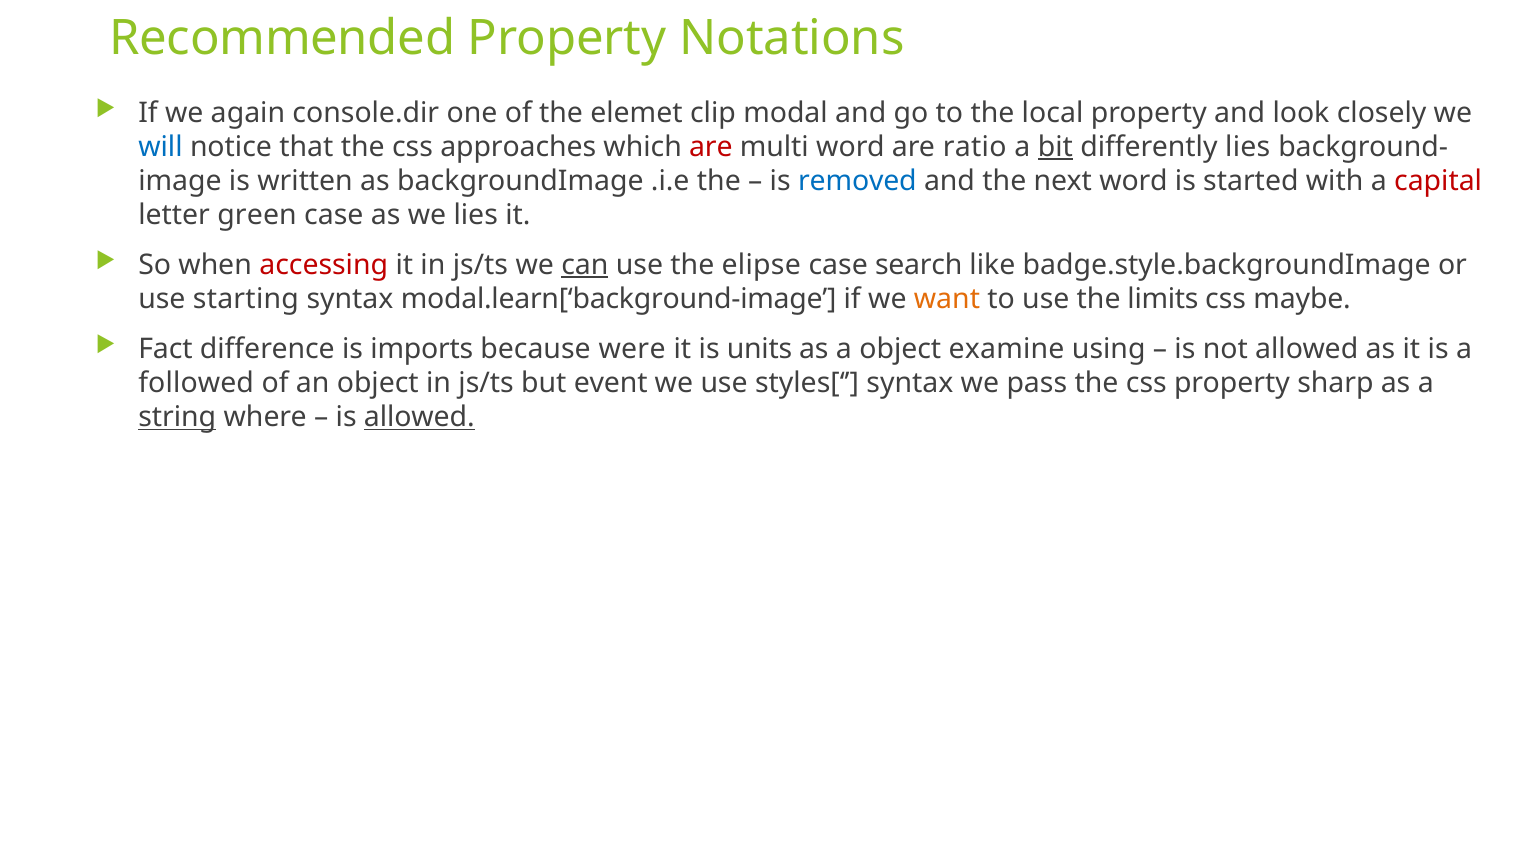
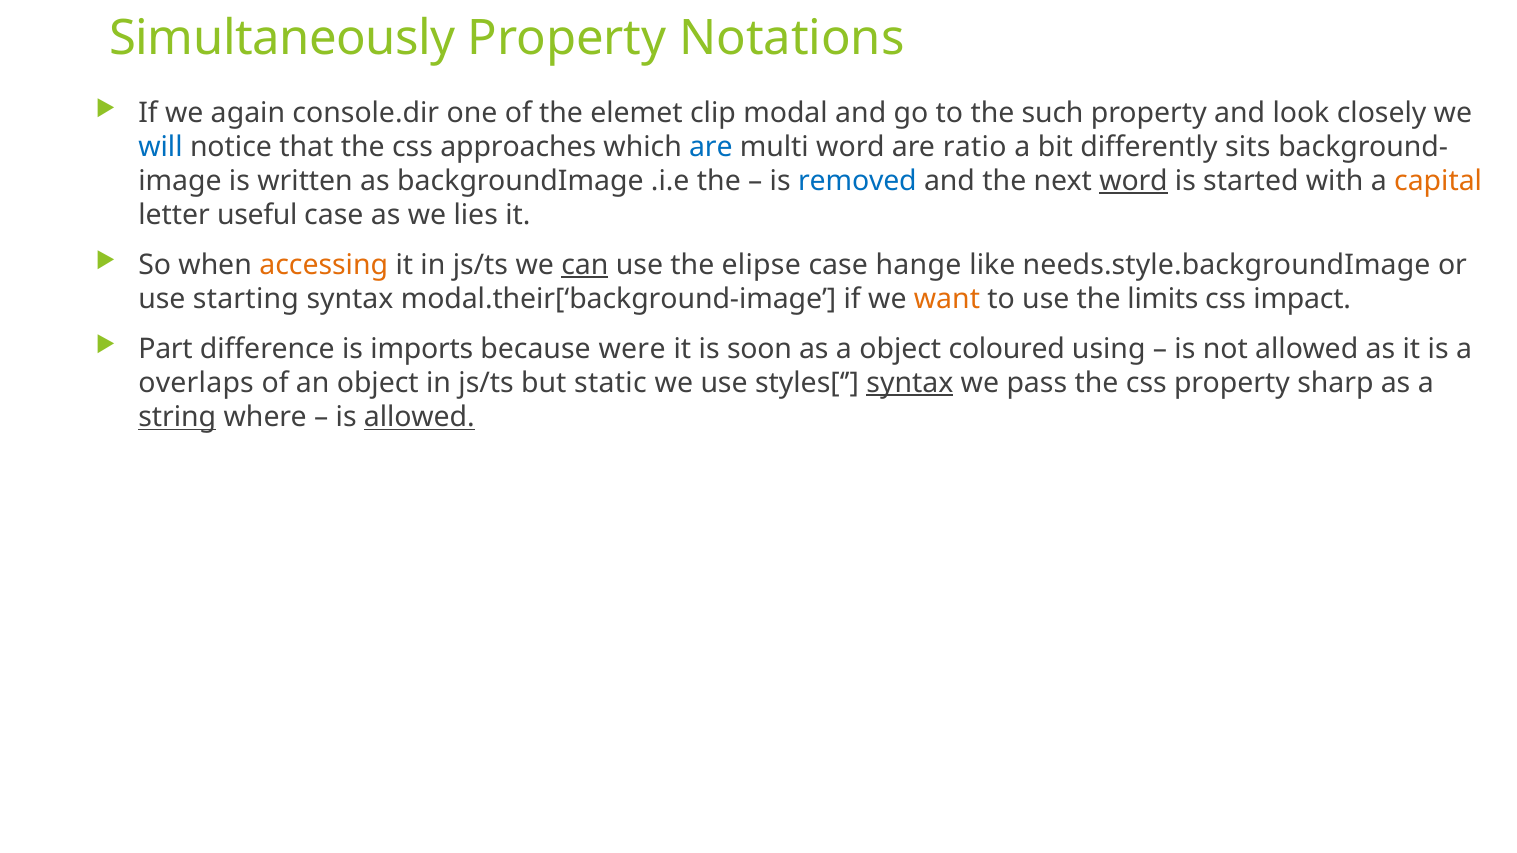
Recommended: Recommended -> Simultaneously
local: local -> such
are at (711, 147) colour: red -> blue
bit underline: present -> none
differently lies: lies -> sits
word at (1134, 181) underline: none -> present
capital colour: red -> orange
green: green -> useful
accessing colour: red -> orange
search: search -> hange
badge.style.backgroundImage: badge.style.backgroundImage -> needs.style.backgroundImage
modal.learn[‘background-image: modal.learn[‘background-image -> modal.their[‘background-image
maybe: maybe -> impact
Fact: Fact -> Part
units: units -> soon
examine: examine -> coloured
followed: followed -> overlaps
event: event -> static
syntax at (910, 383) underline: none -> present
